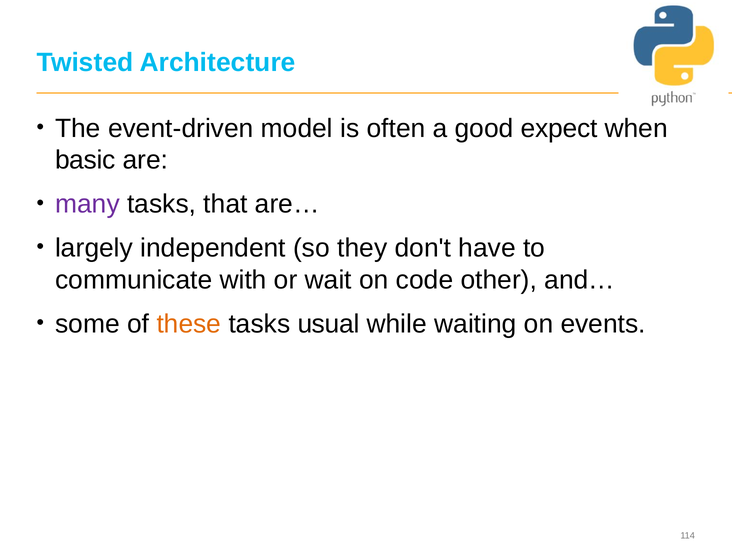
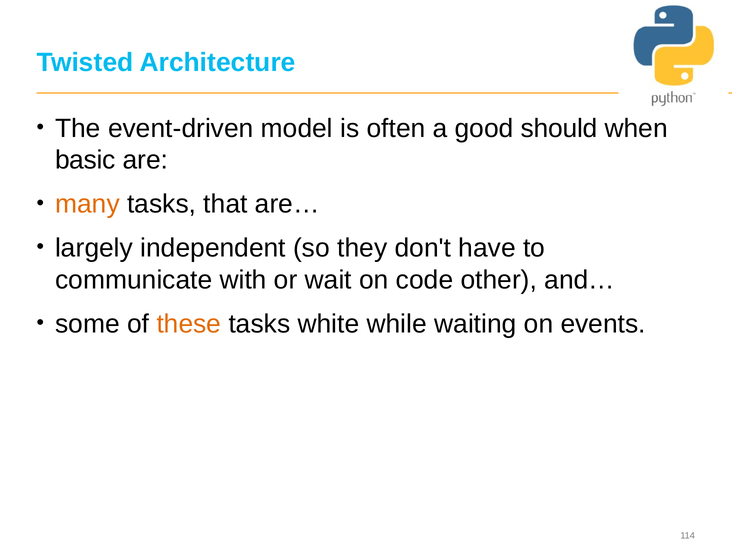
expect: expect -> should
many colour: purple -> orange
usual: usual -> white
